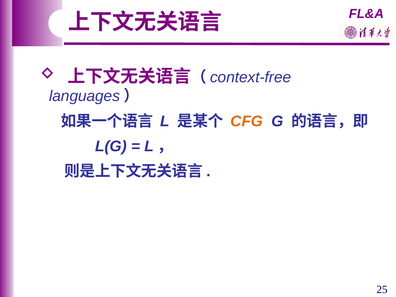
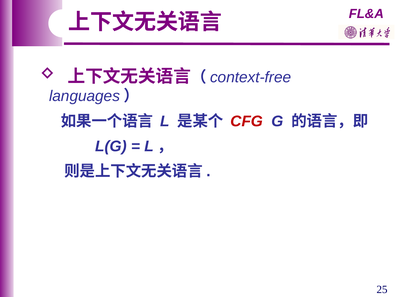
CFG colour: orange -> red
